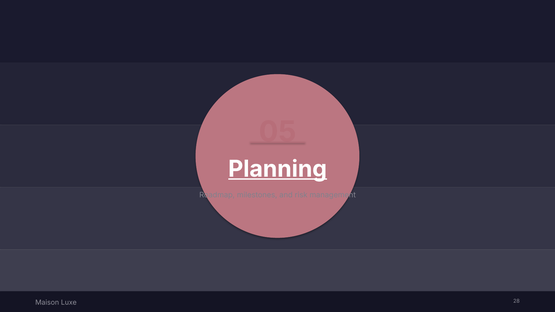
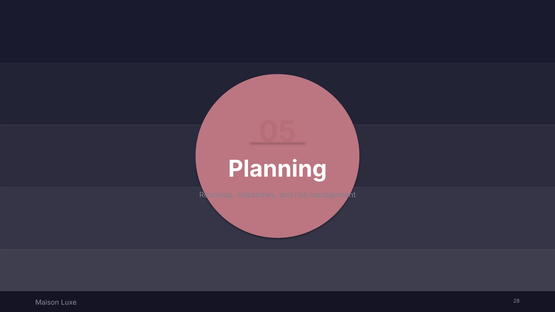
Planning underline: present -> none
